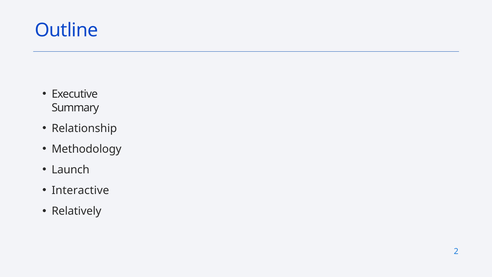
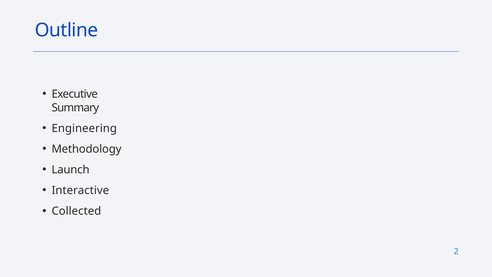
Relationship: Relationship -> Engineering
Relatively: Relatively -> Collected
